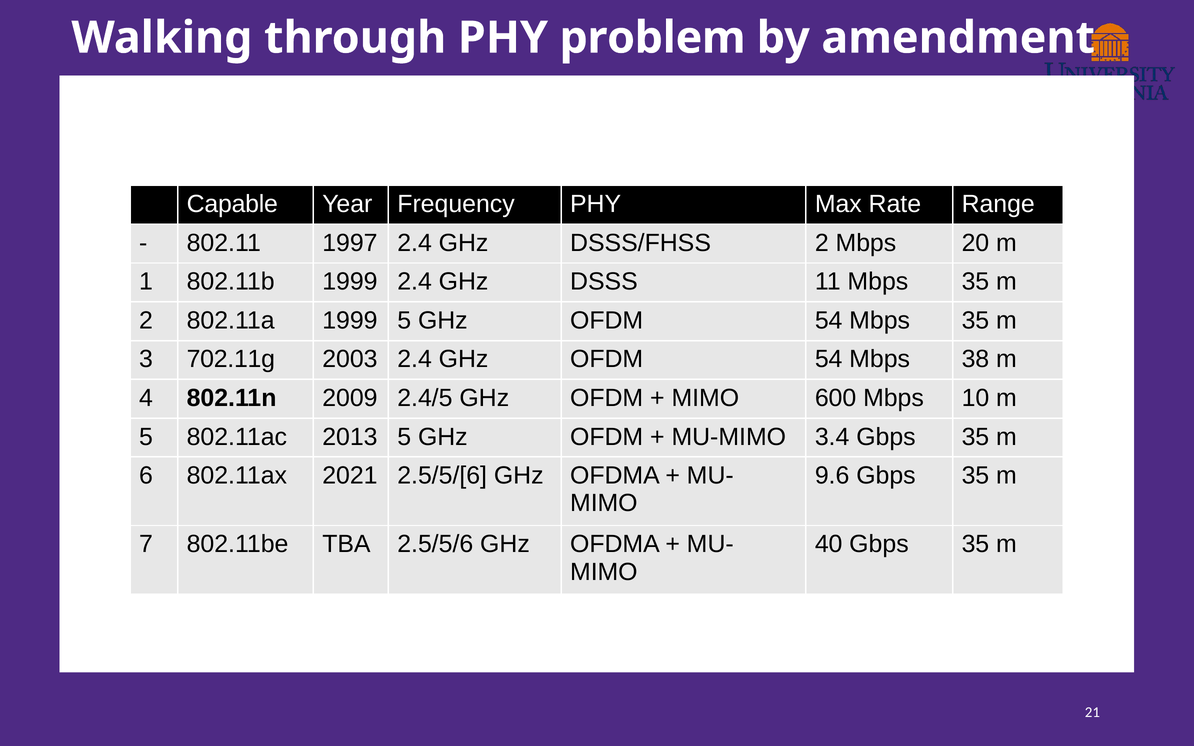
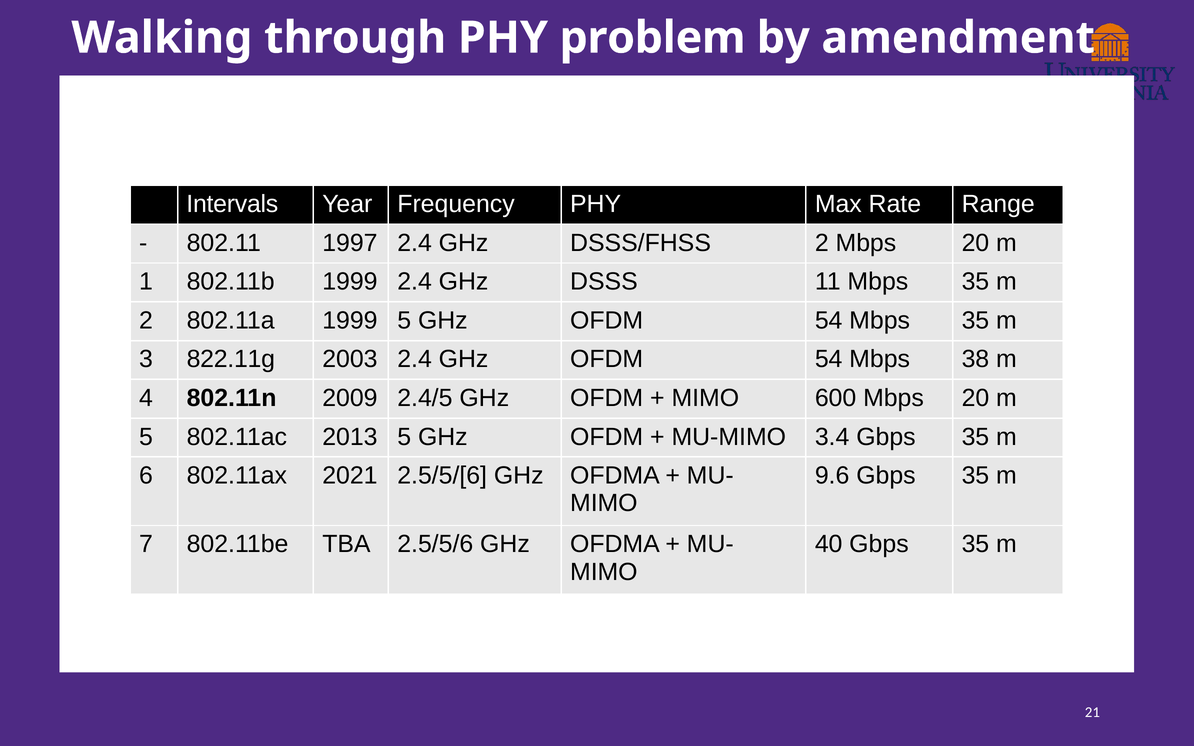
Capable: Capable -> Intervals
702.11g: 702.11g -> 822.11g
600 Mbps 10: 10 -> 20
